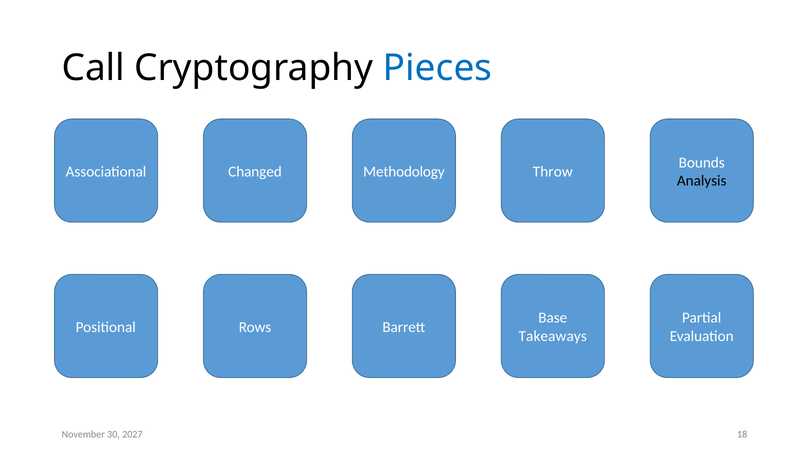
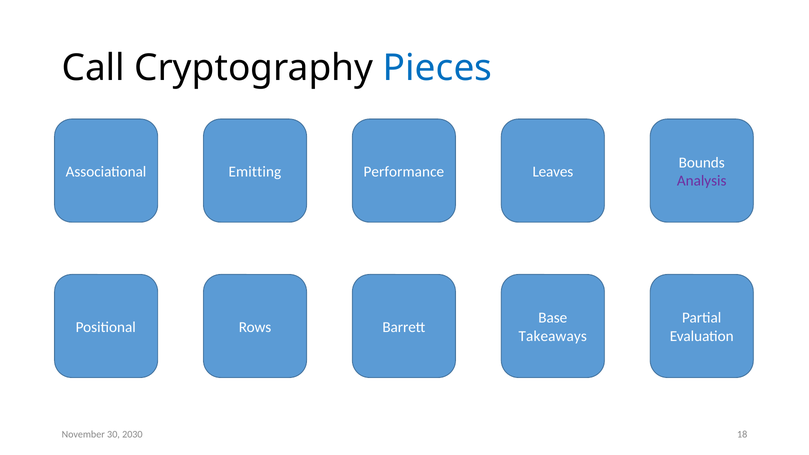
Changed: Changed -> Emitting
Methodology: Methodology -> Performance
Throw: Throw -> Leaves
Analysis colour: black -> purple
2027: 2027 -> 2030
